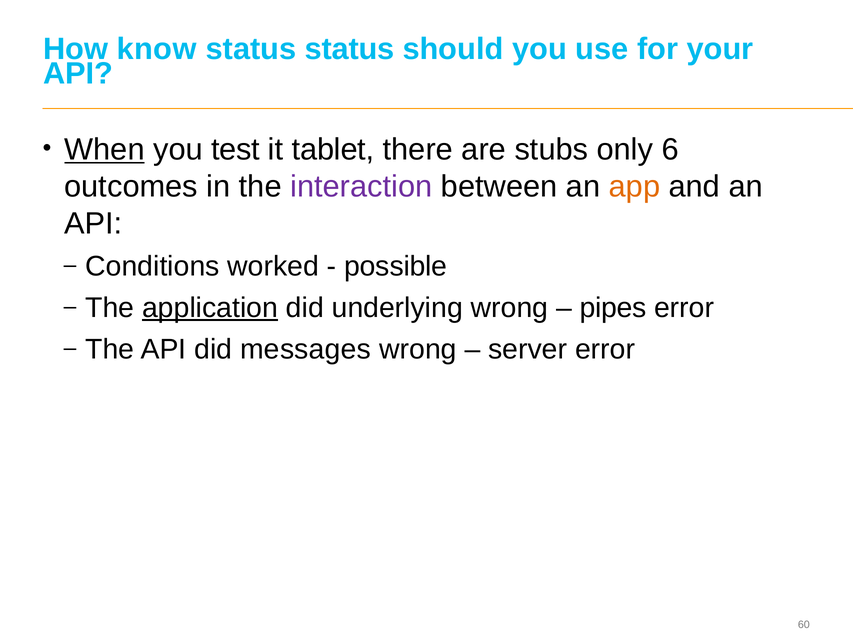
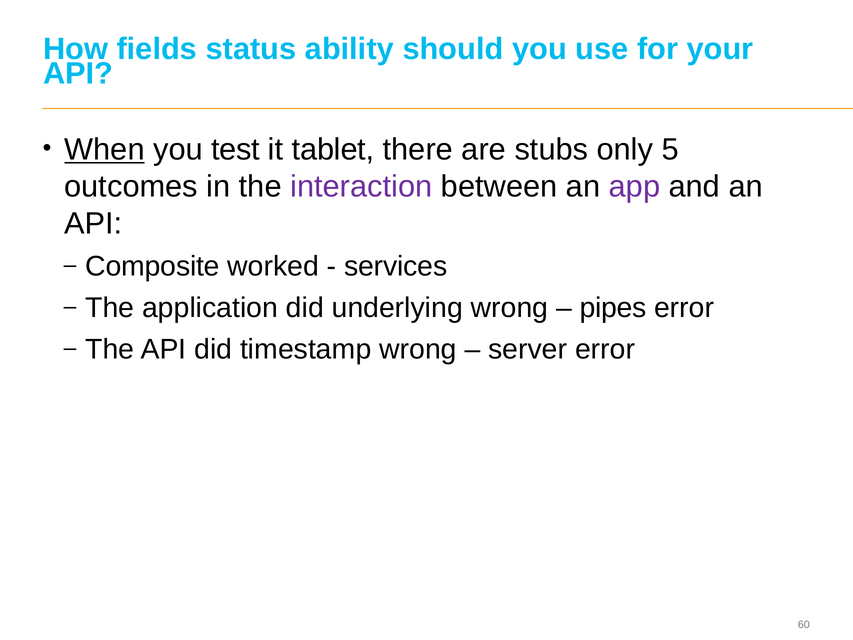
know: know -> fields
status status: status -> ability
6: 6 -> 5
app colour: orange -> purple
Conditions: Conditions -> Composite
possible: possible -> services
application underline: present -> none
messages: messages -> timestamp
